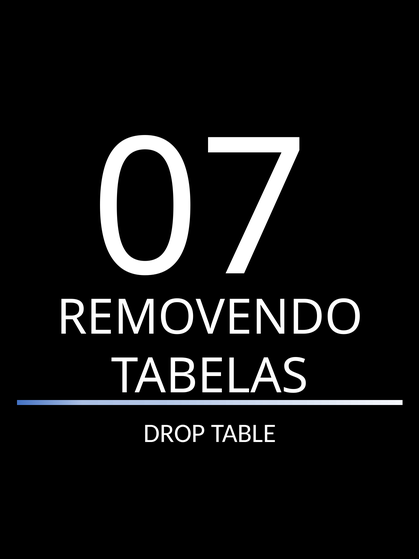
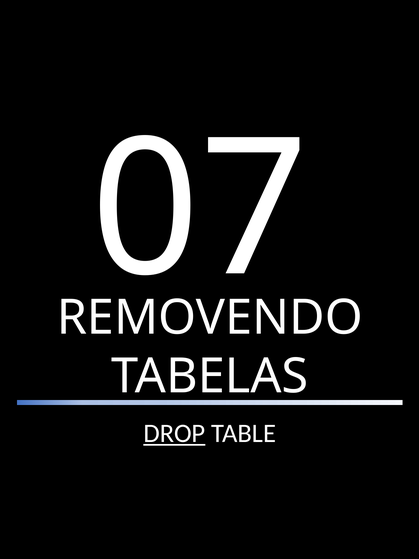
DROP underline: none -> present
